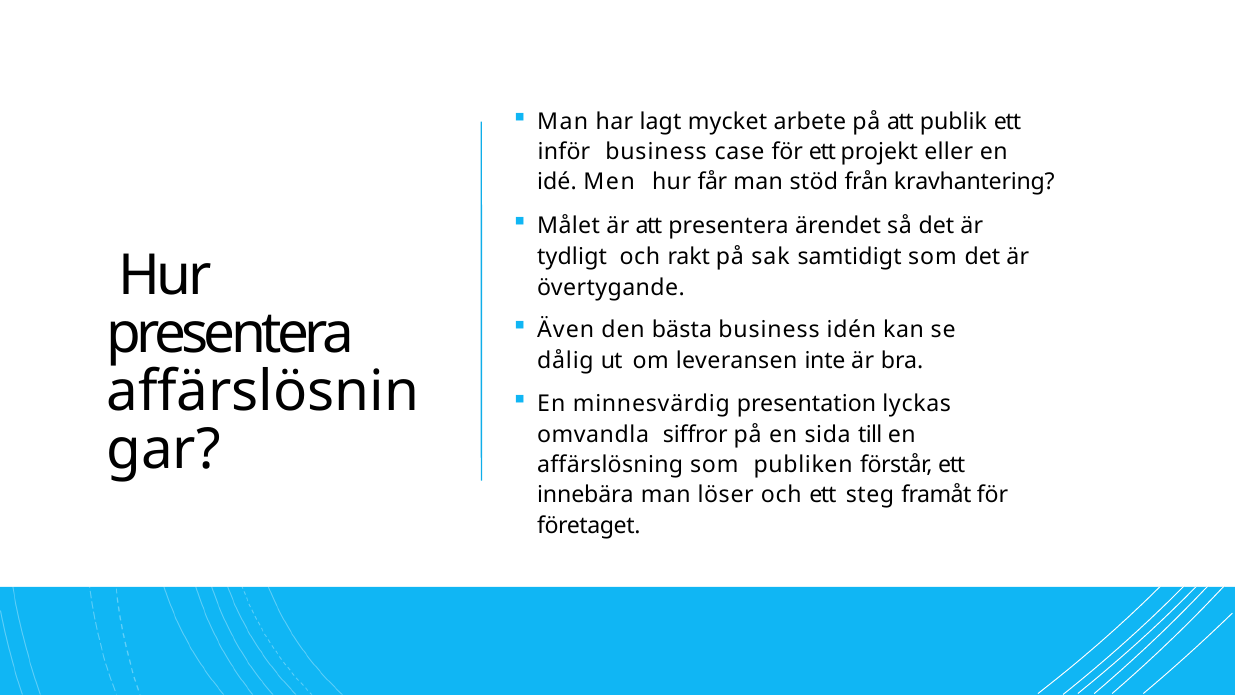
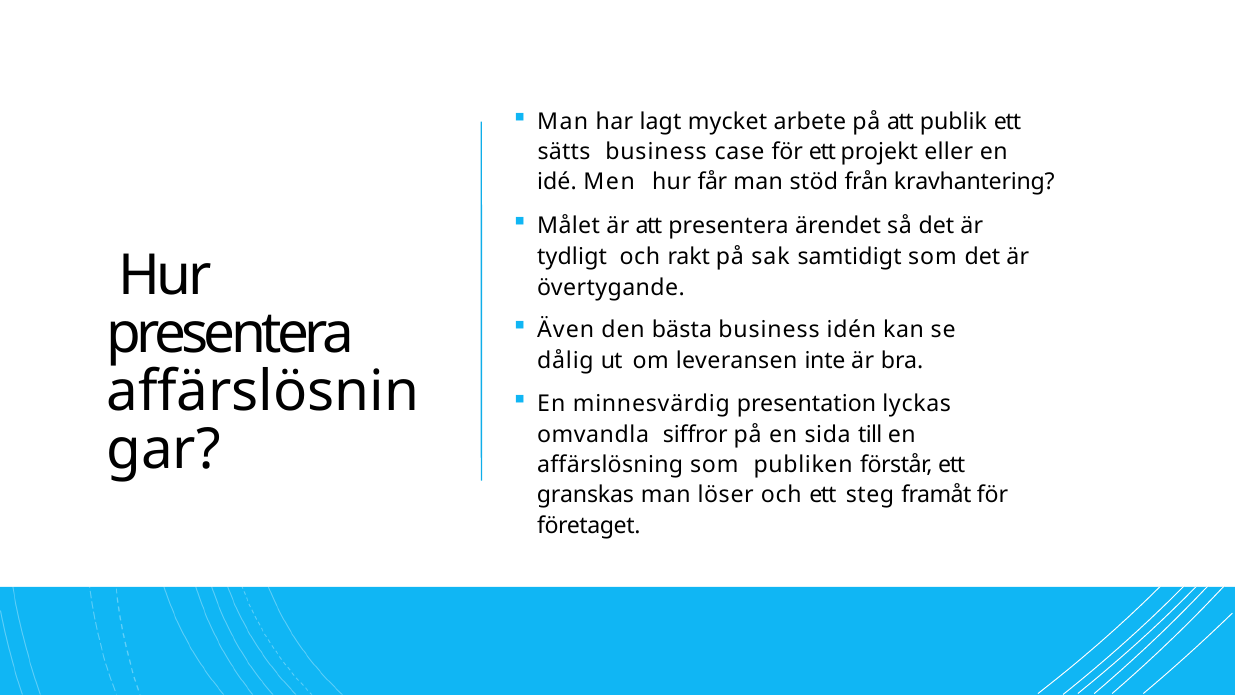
inför: inför -> sätts
innebära: innebära -> granskas
